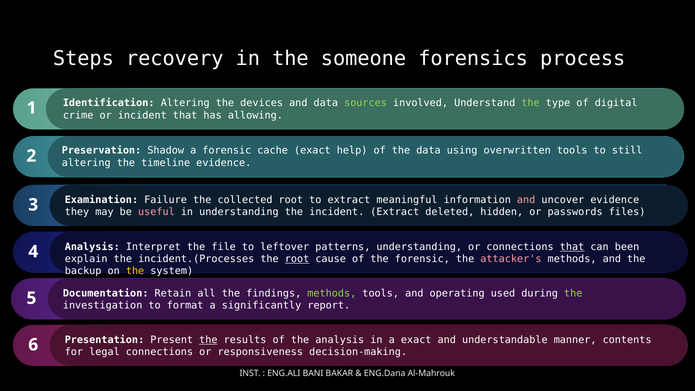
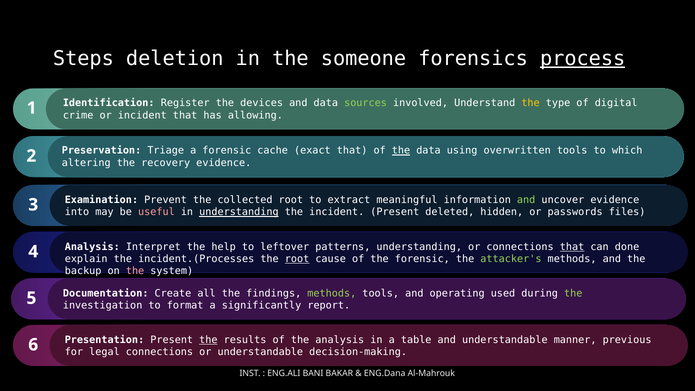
recovery: recovery -> deletion
process underline: none -> present
Identification Altering: Altering -> Register
the at (531, 103) colour: light green -> yellow
Shadow: Shadow -> Triage
exact help: help -> that
the at (401, 151) underline: none -> present
still: still -> which
timeline: timeline -> recovery
Failure: Failure -> Prevent
and at (526, 200) colour: pink -> light green
they: they -> into
understanding at (239, 212) underline: none -> present
incident Extract: Extract -> Present
file: file -> help
been: been -> done
attacker's colour: pink -> light green
the at (135, 271) colour: yellow -> pink
Retain: Retain -> Create
a exact: exact -> table
contents: contents -> previous
or responsiveness: responsiveness -> understandable
